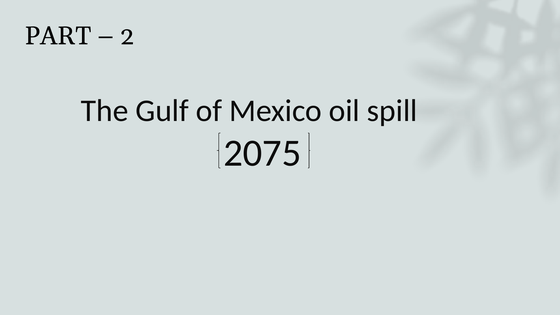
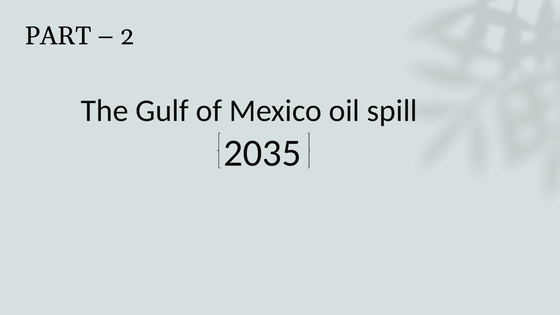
2075: 2075 -> 2035
